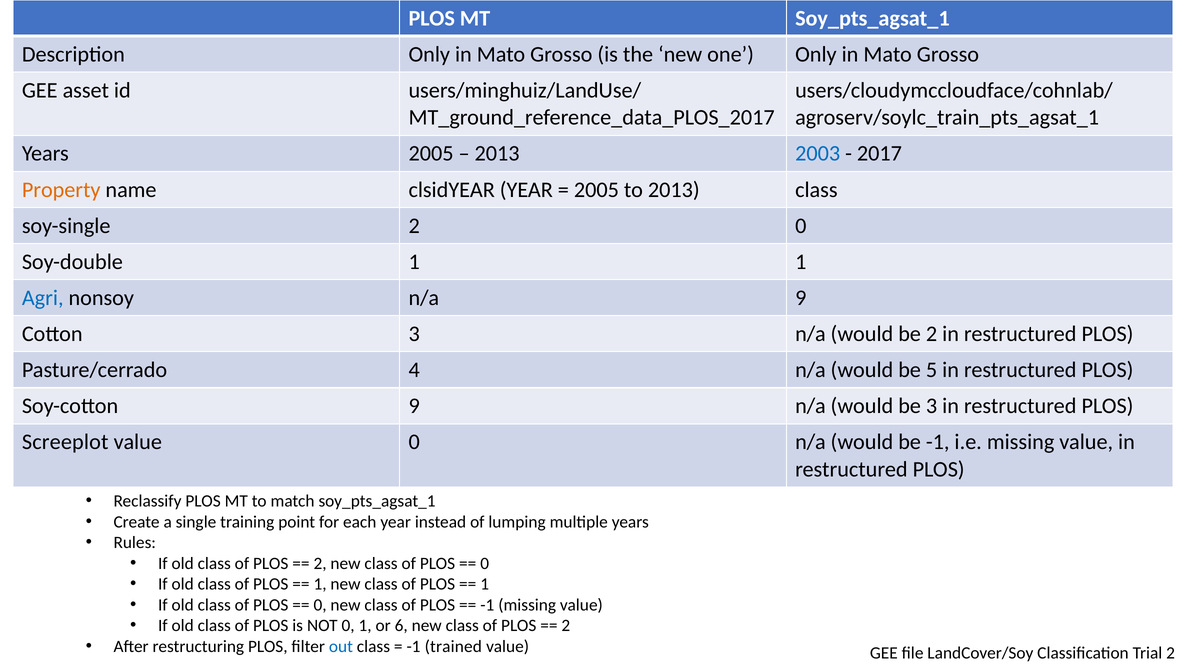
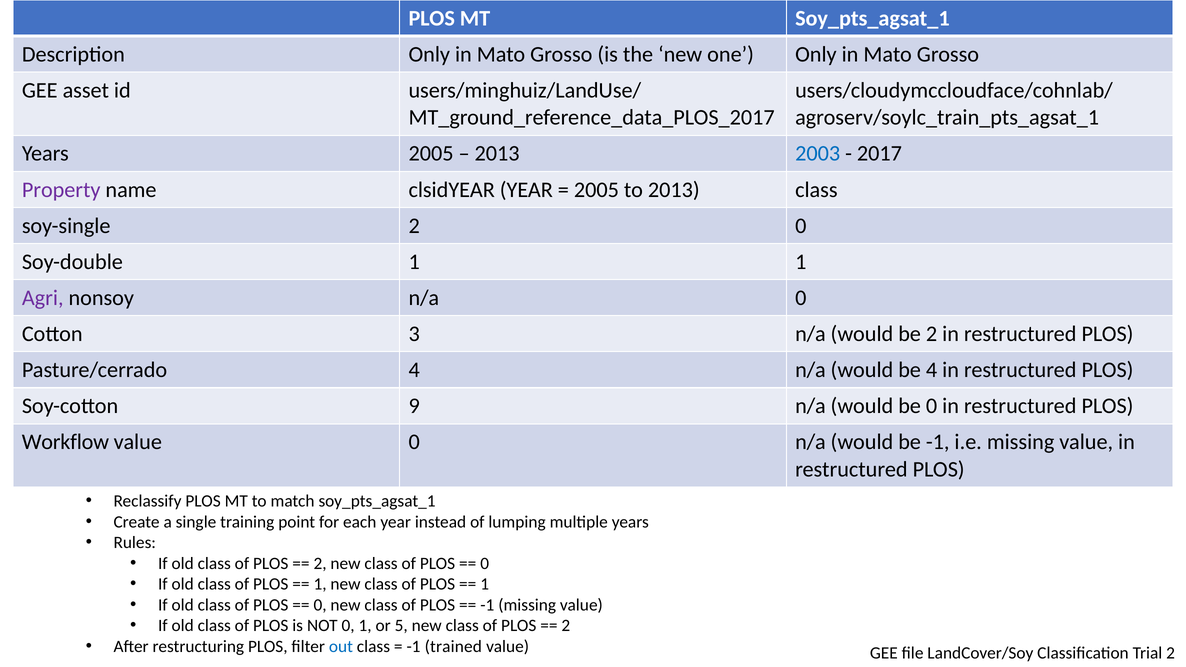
Property colour: orange -> purple
Agri colour: blue -> purple
n/a 9: 9 -> 0
be 5: 5 -> 4
be 3: 3 -> 0
Screeplot: Screeplot -> Workflow
6: 6 -> 5
